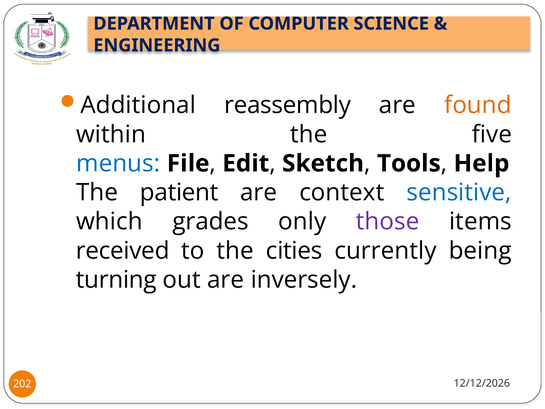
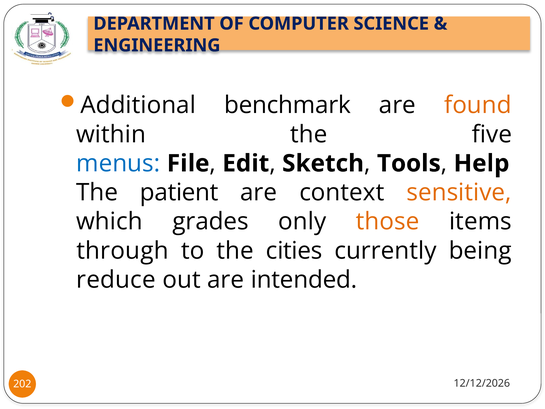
reassembly: reassembly -> benchmark
sensitive colour: blue -> orange
those colour: purple -> orange
received: received -> through
turning: turning -> reduce
inversely: inversely -> intended
